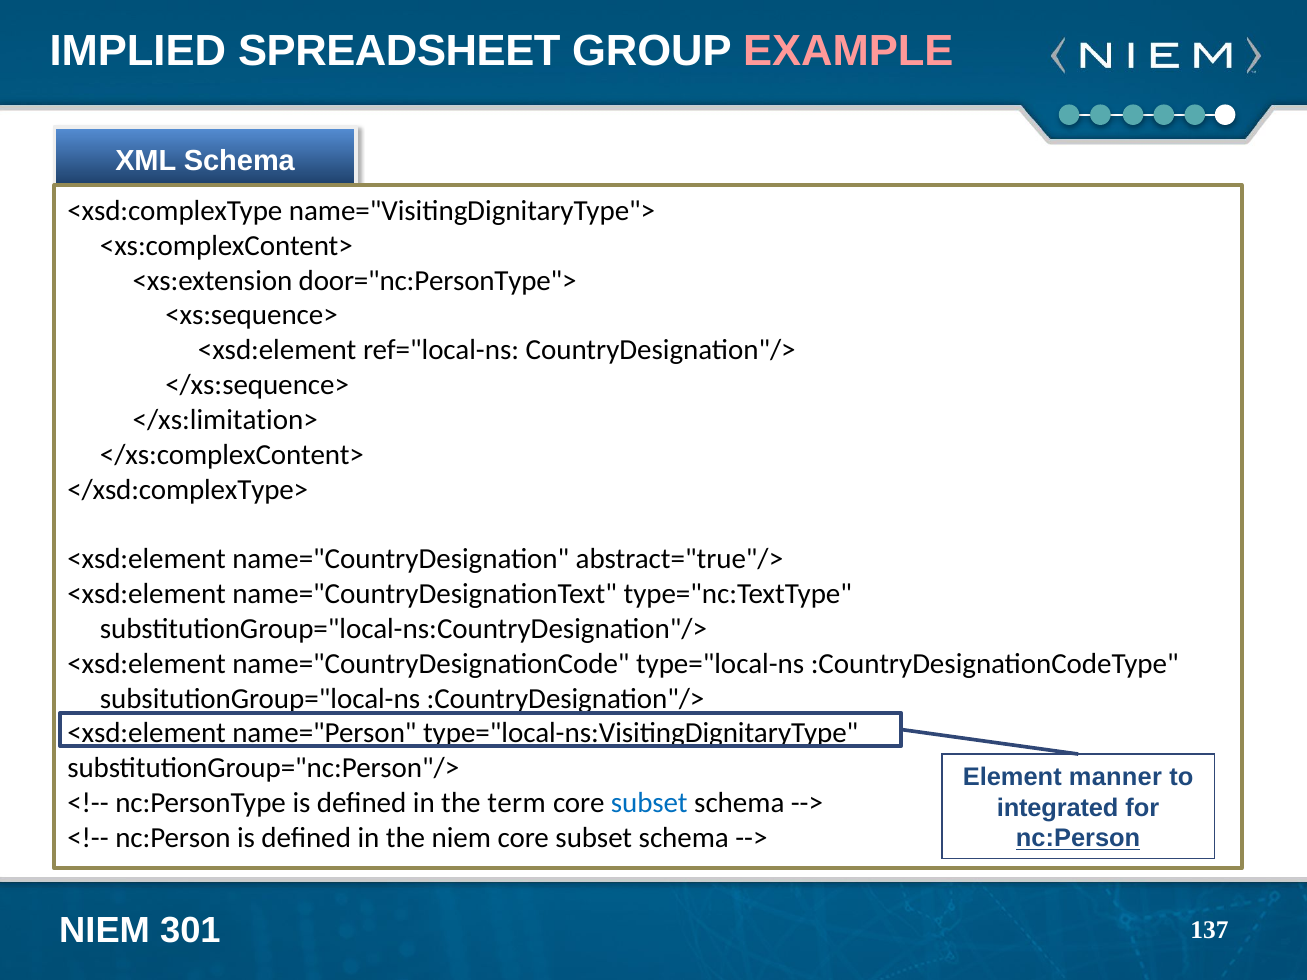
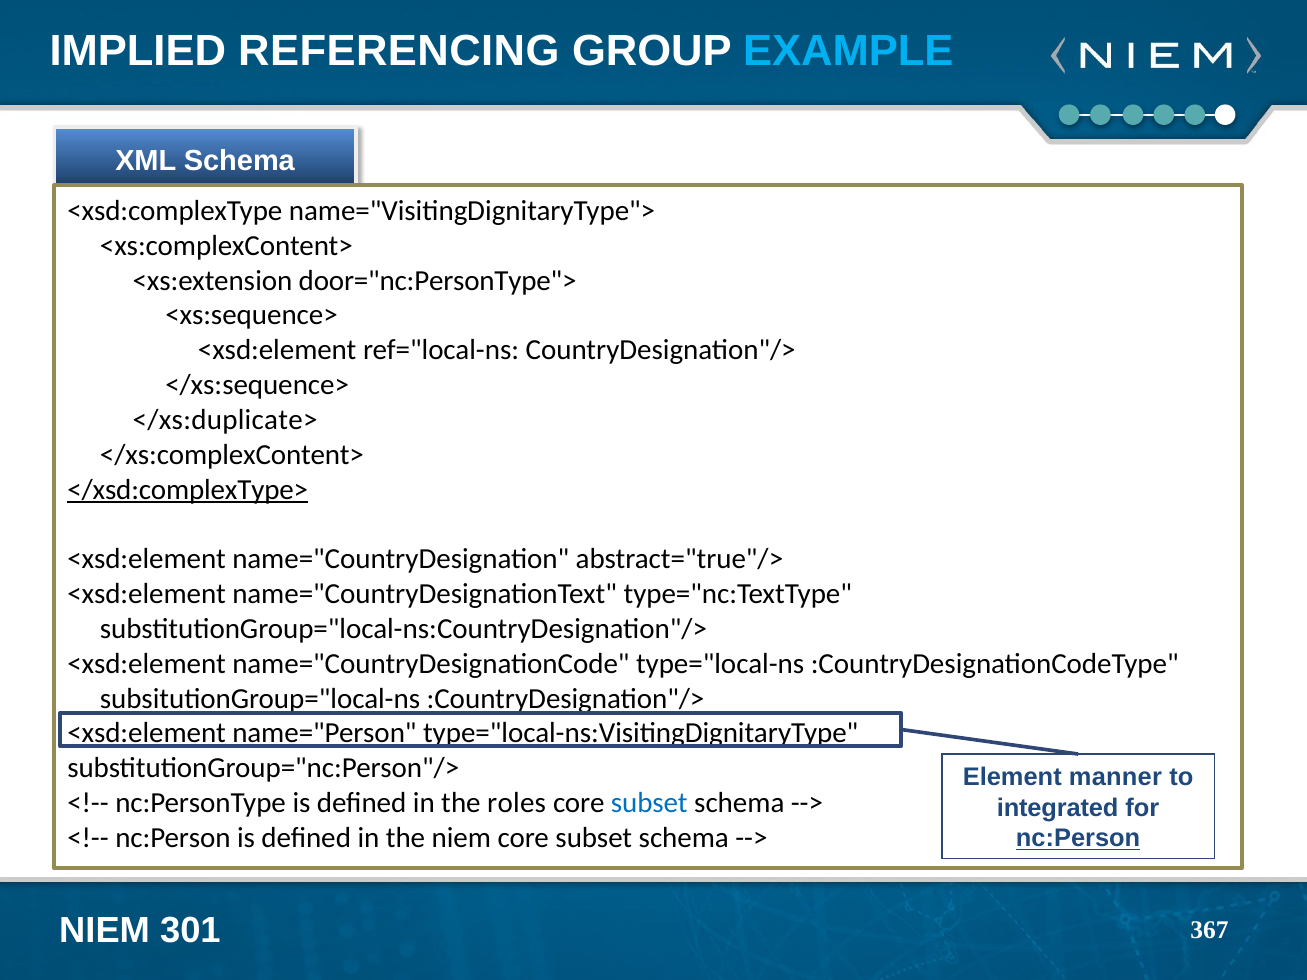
SPREADSHEET: SPREADSHEET -> REFERENCING
EXAMPLE colour: pink -> light blue
</xs:limitation>: </xs:limitation> -> </xs:duplicate>
</xsd:complexType> underline: none -> present
term: term -> roles
137: 137 -> 367
